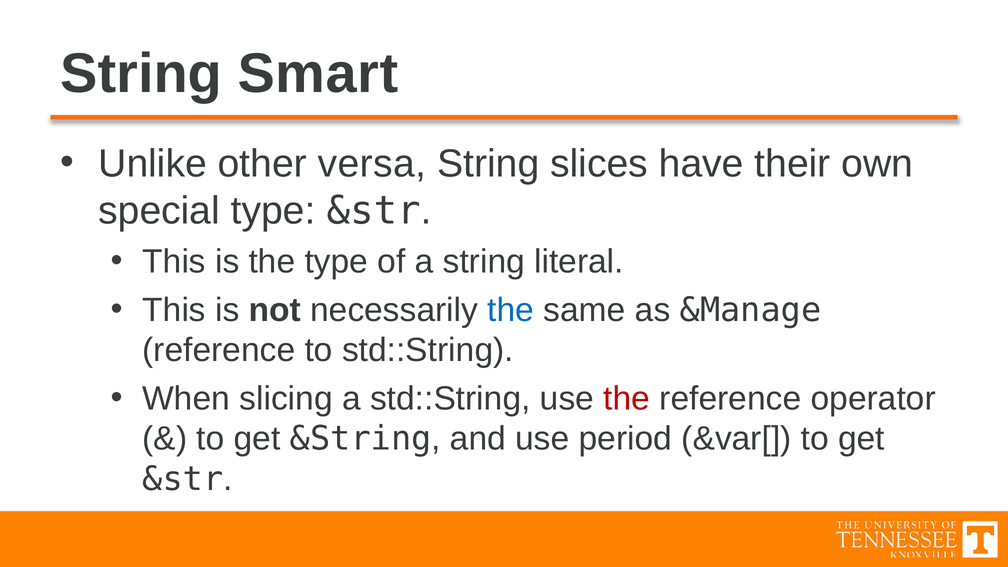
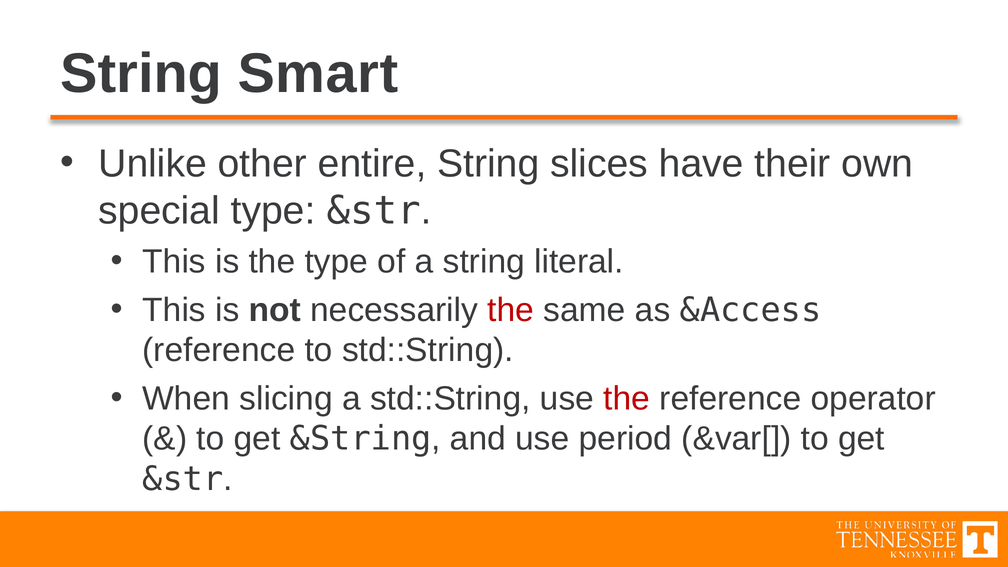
versa: versa -> entire
the at (511, 310) colour: blue -> red
&Manage: &Manage -> &Access
